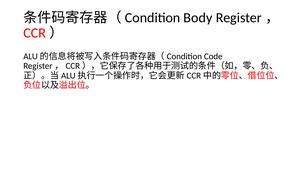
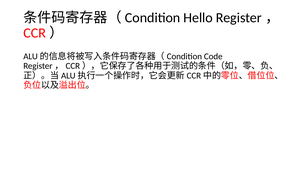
Body: Body -> Hello
